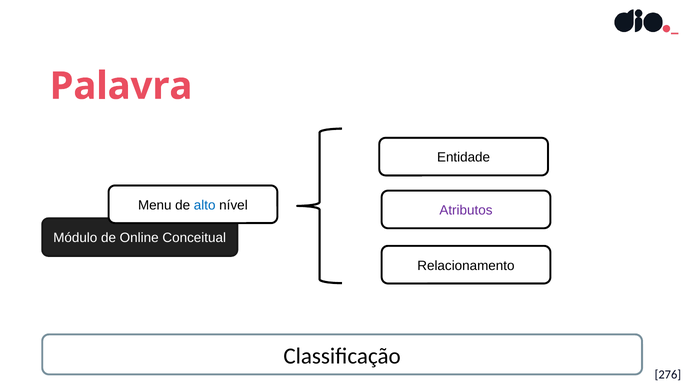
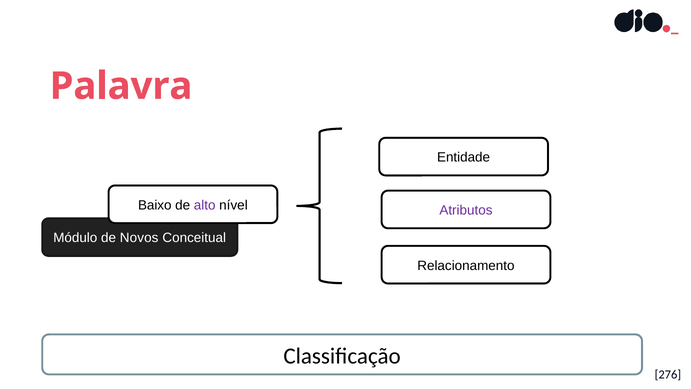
Menu: Menu -> Baixo
alto colour: blue -> purple
Online: Online -> Novos
